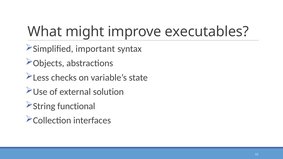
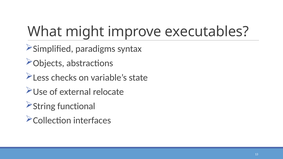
important: important -> paradigms
solution: solution -> relocate
